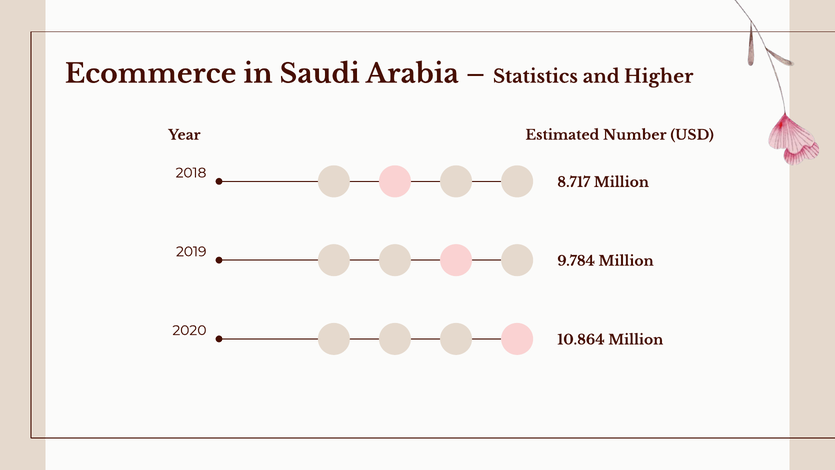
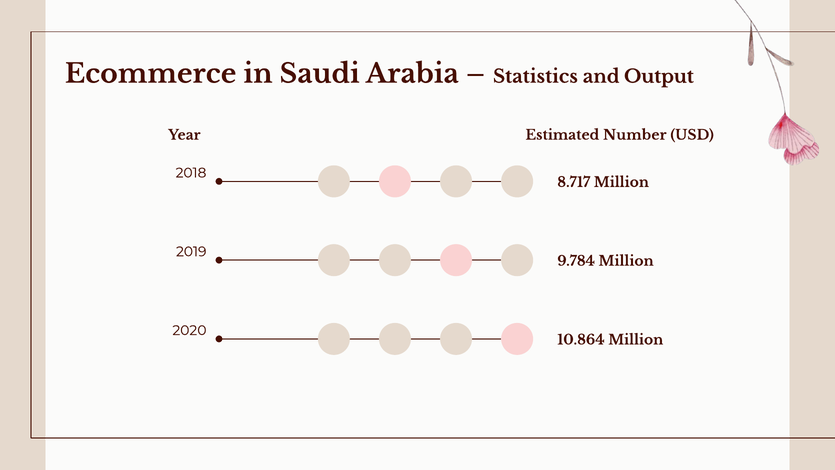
Higher: Higher -> Output
